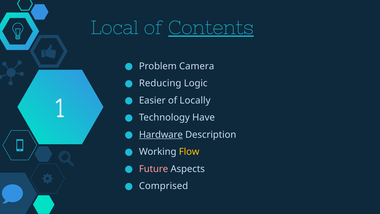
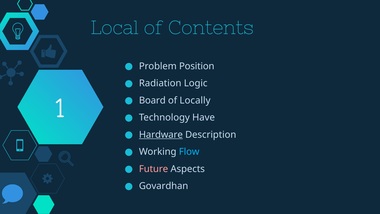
Contents underline: present -> none
Camera: Camera -> Position
Reducing: Reducing -> Radiation
Easier: Easier -> Board
Flow colour: yellow -> light blue
Comprised: Comprised -> Govardhan
